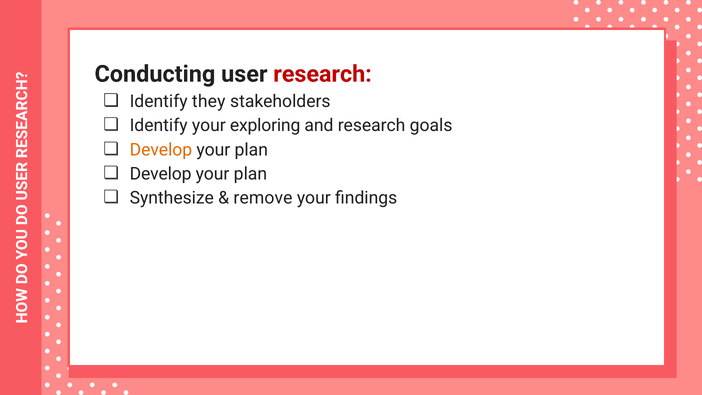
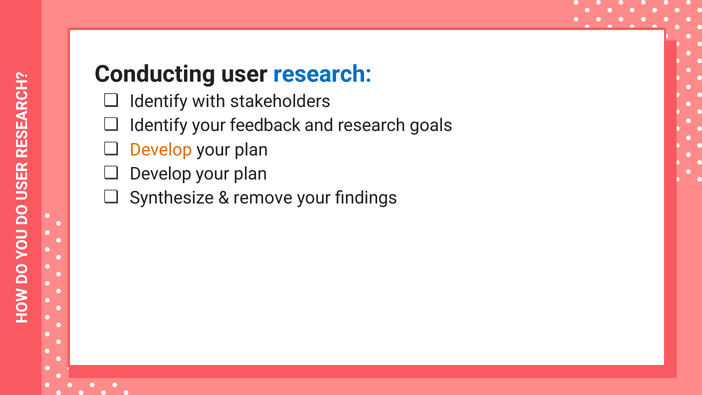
research at (323, 74) colour: red -> blue
they: they -> with
exploring: exploring -> feedback
